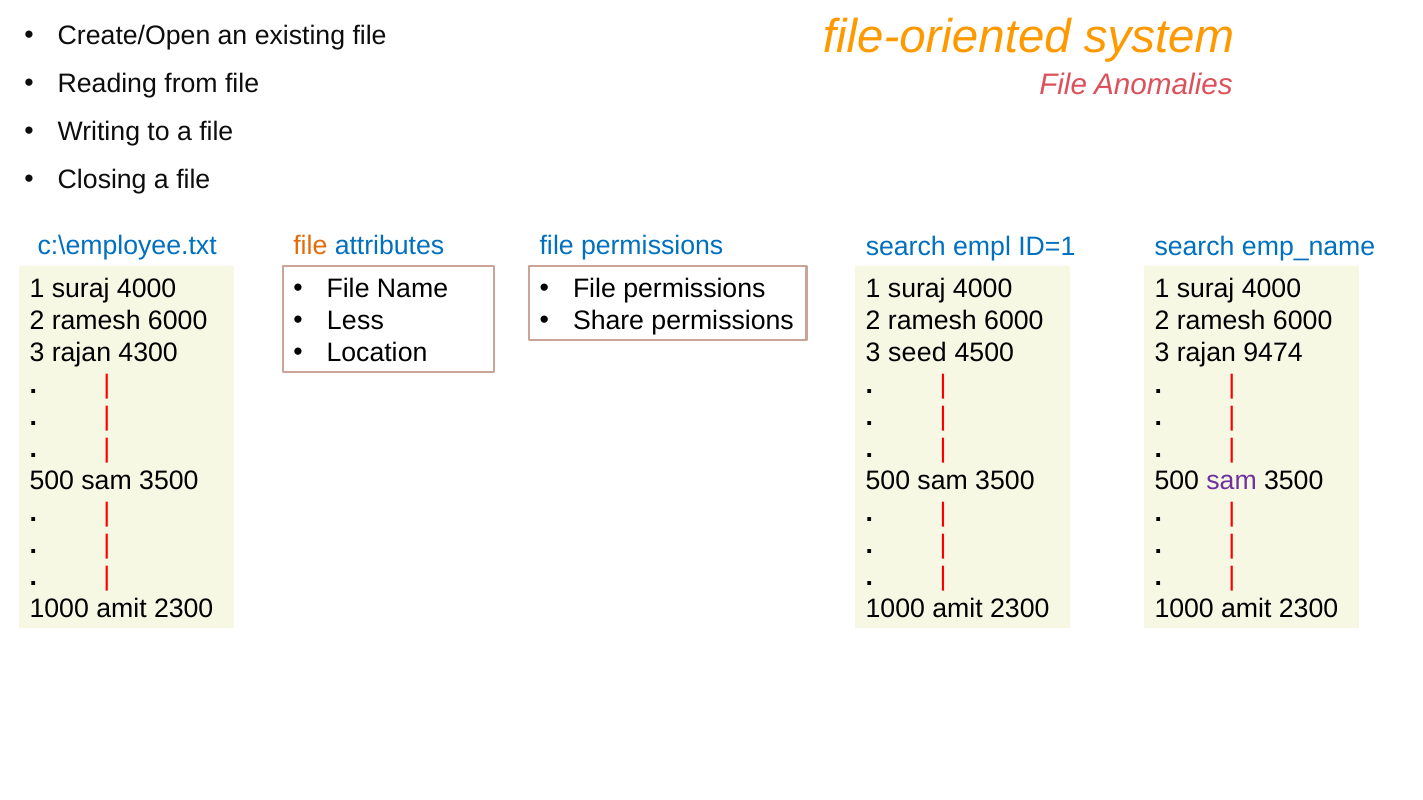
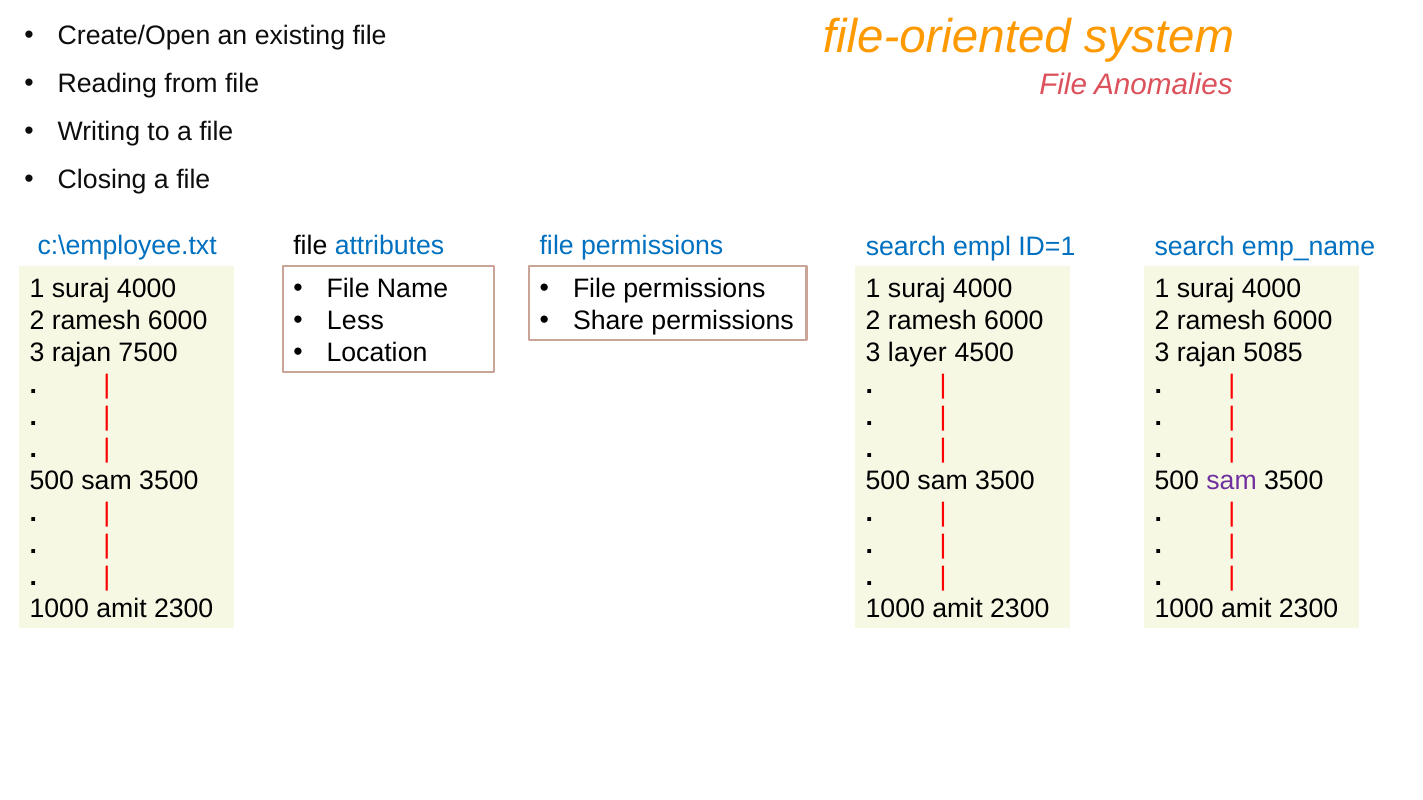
file at (310, 246) colour: orange -> black
4300: 4300 -> 7500
seed: seed -> layer
9474: 9474 -> 5085
